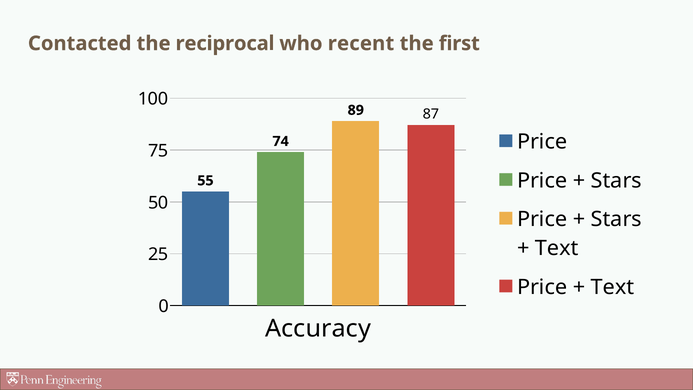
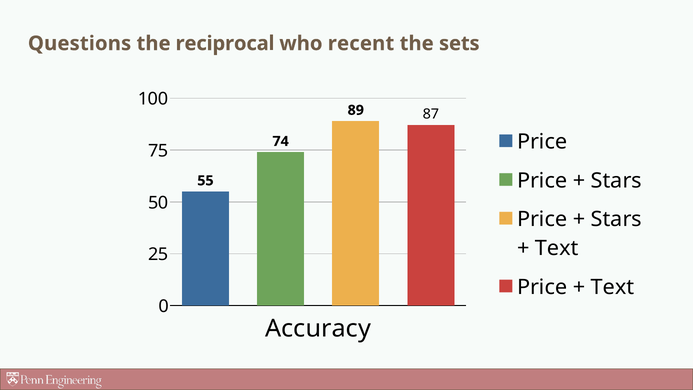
Contacted: Contacted -> Questions
first: first -> sets
